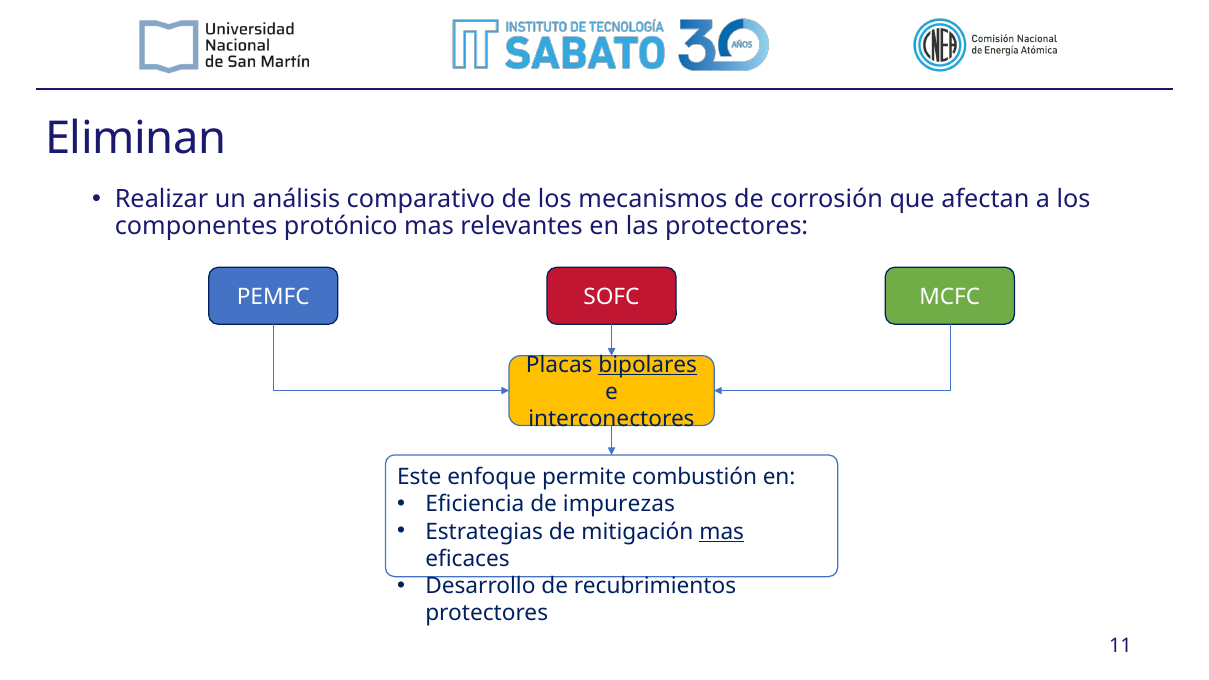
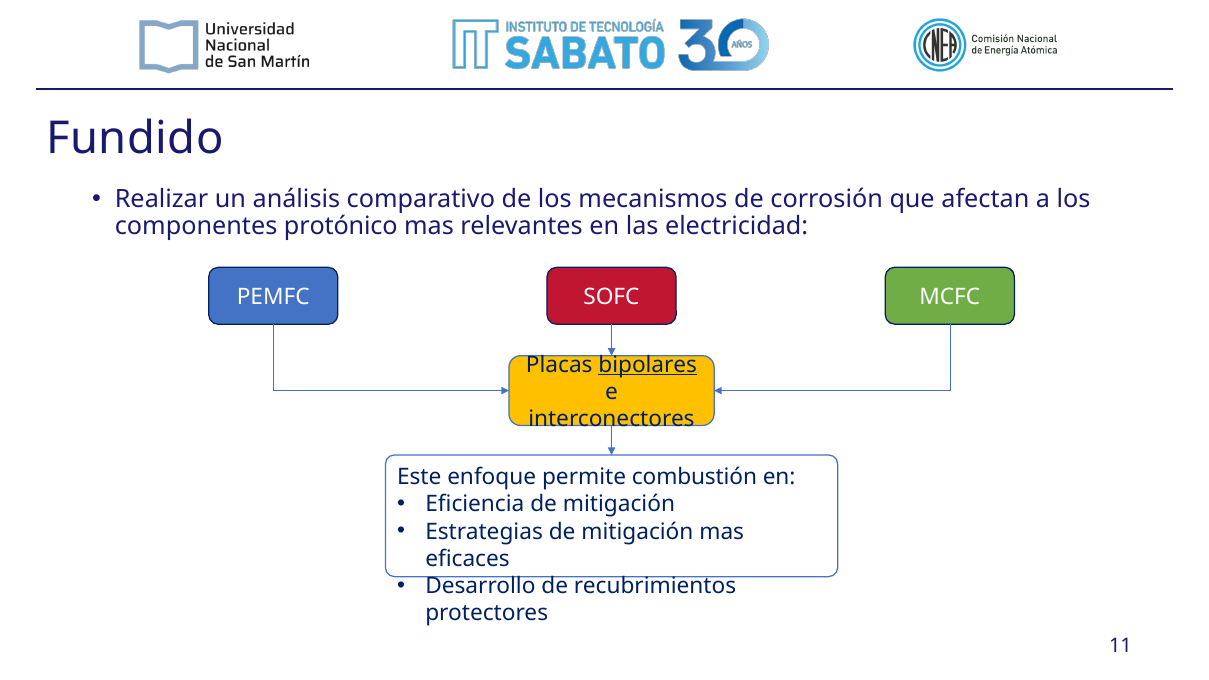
Eliminan: Eliminan -> Fundido
las protectores: protectores -> electricidad
impurezas at (619, 504): impurezas -> mitigación
mas at (722, 532) underline: present -> none
